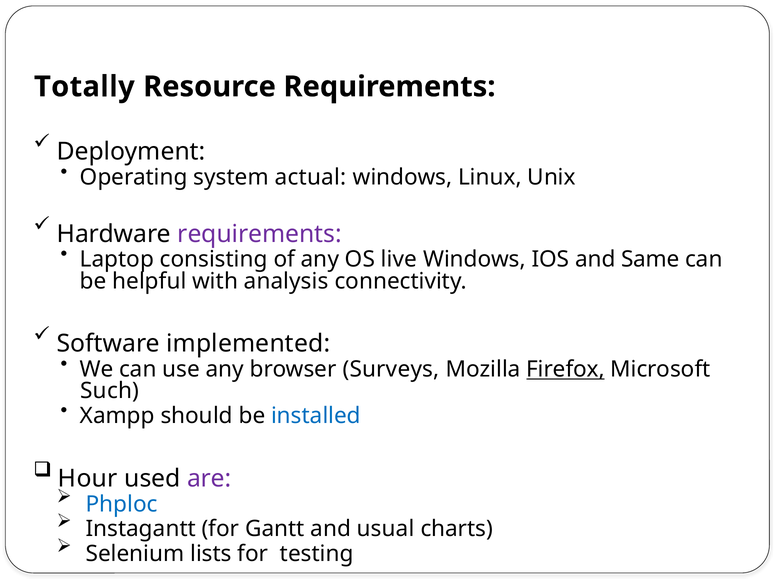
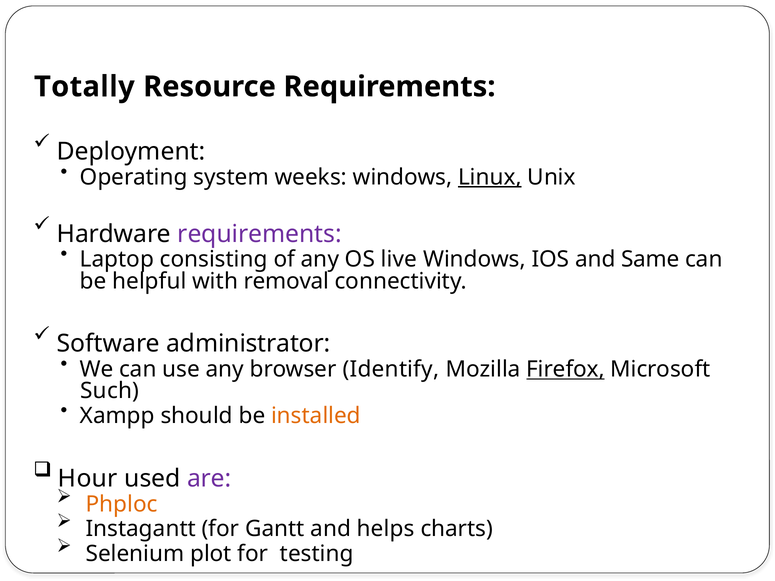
actual: actual -> weeks
Linux underline: none -> present
analysis: analysis -> removal
implemented: implemented -> administrator
Surveys: Surveys -> Identify
installed colour: blue -> orange
Phploc colour: blue -> orange
usual: usual -> helps
lists: lists -> plot
